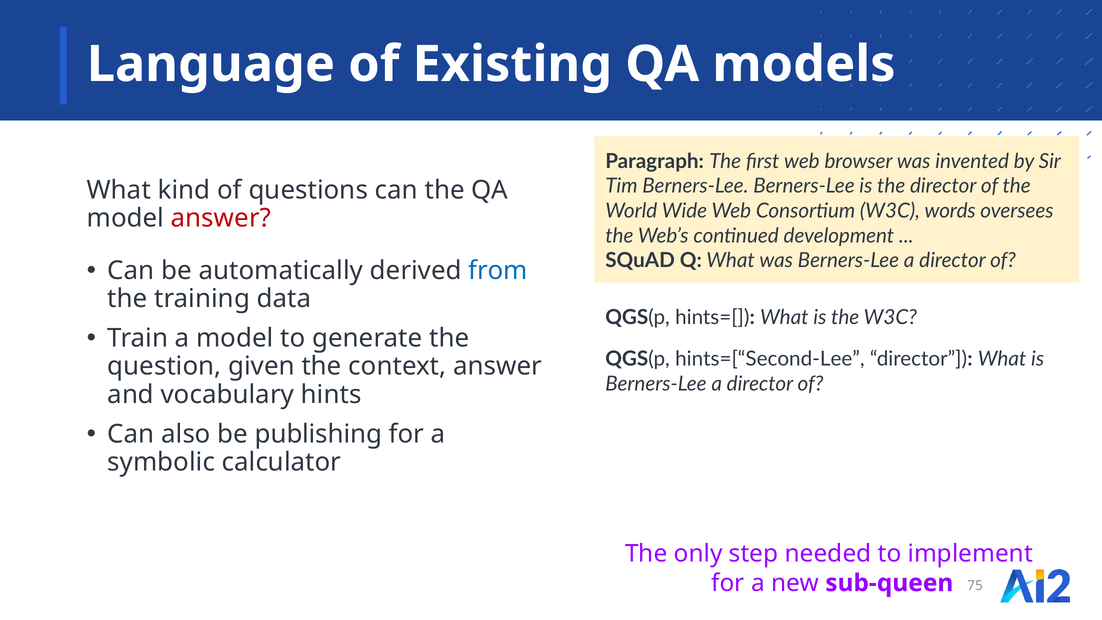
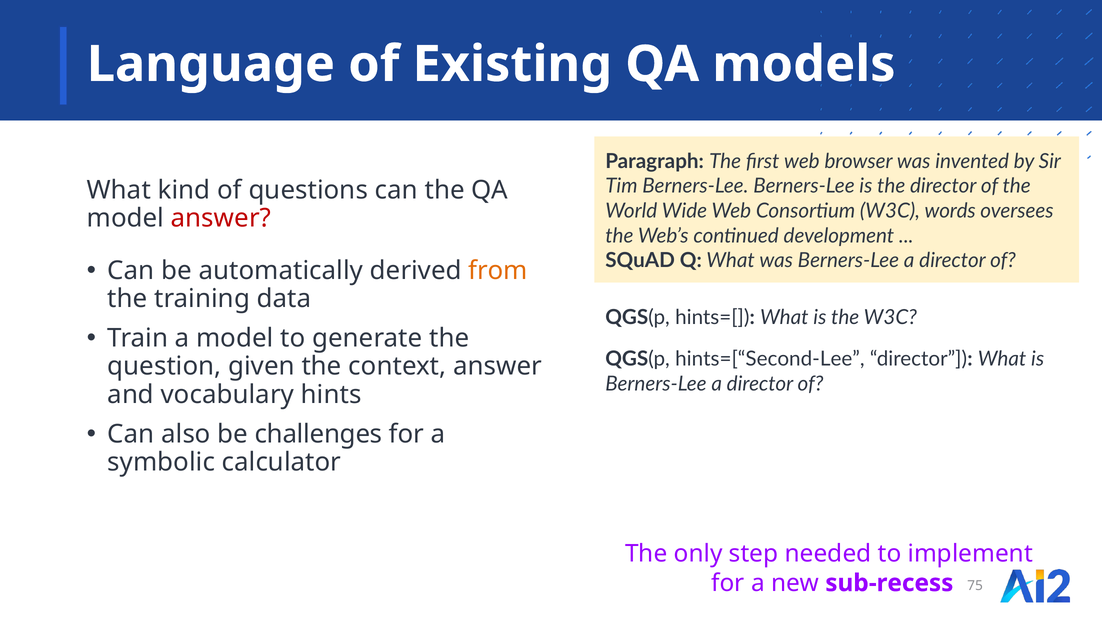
from colour: blue -> orange
publishing: publishing -> challenges
sub-queen: sub-queen -> sub-recess
